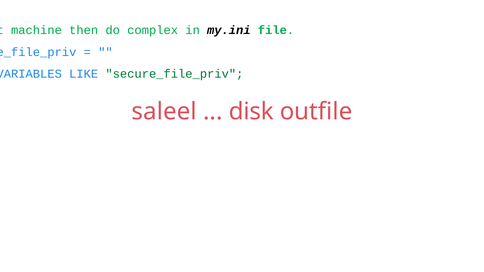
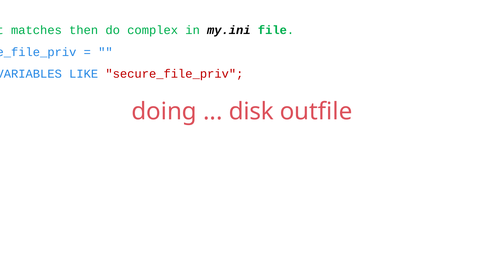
machine: machine -> matches
secure_file_priv at (174, 74) colour: green -> red
saleel: saleel -> doing
